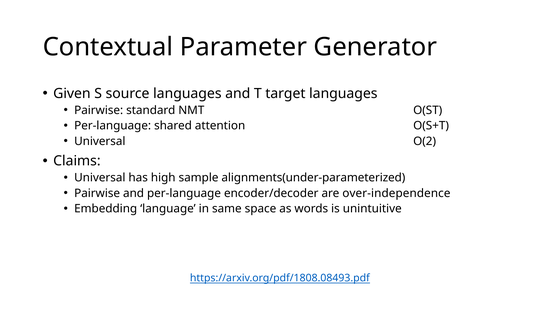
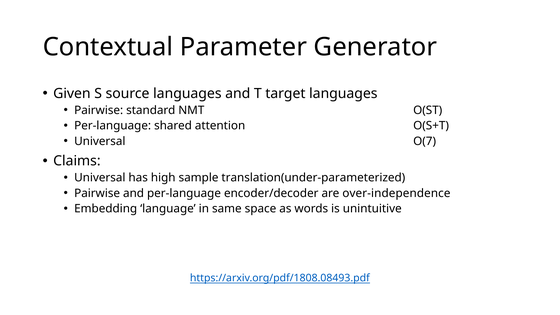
O(2: O(2 -> O(7
alignments(under-parameterized: alignments(under-parameterized -> translation(under-parameterized
